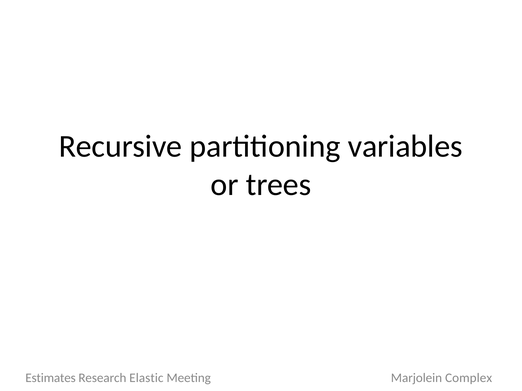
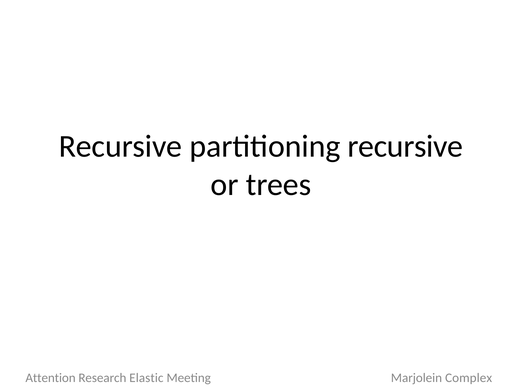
partitioning variables: variables -> recursive
Estimates: Estimates -> Attention
